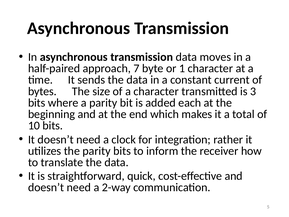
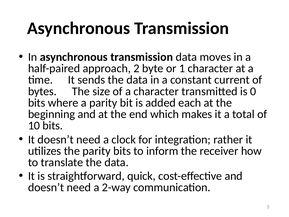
7: 7 -> 2
3: 3 -> 0
